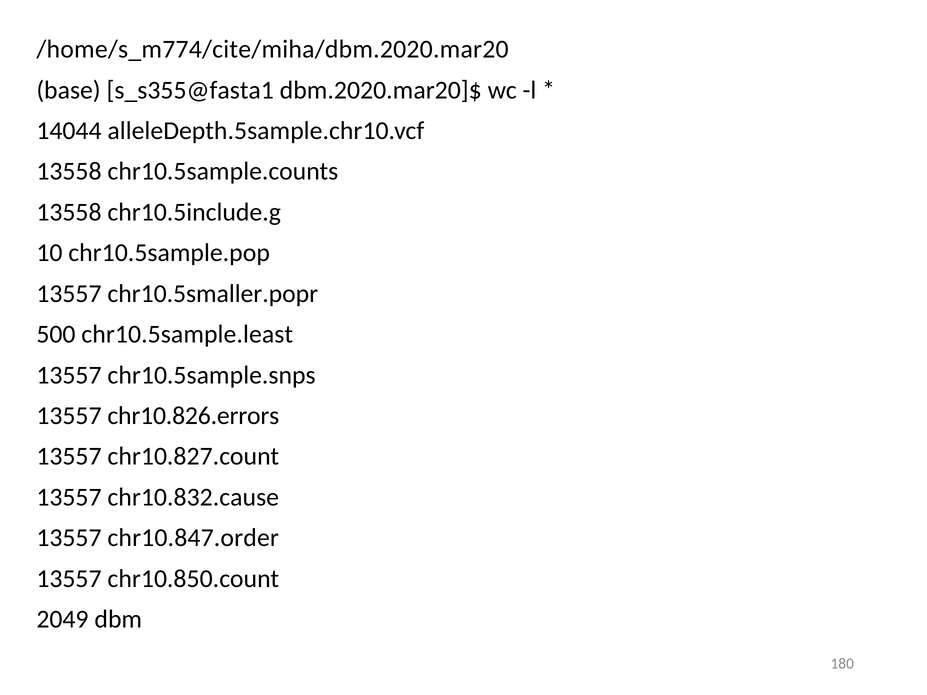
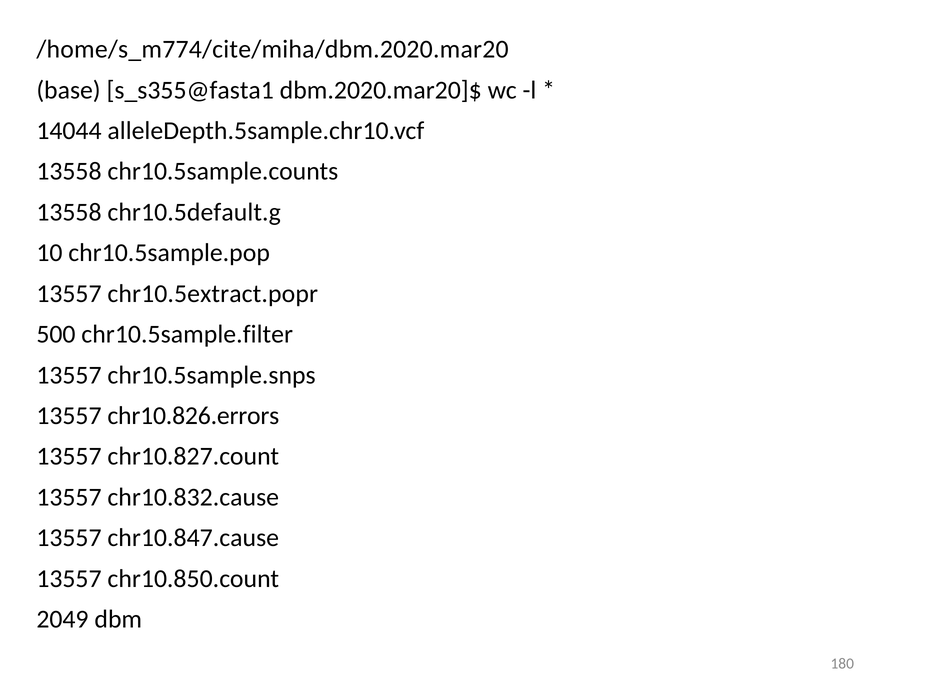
chr10.5include.g: chr10.5include.g -> chr10.5default.g
chr10.5smaller.popr: chr10.5smaller.popr -> chr10.5extract.popr
chr10.5sample.least: chr10.5sample.least -> chr10.5sample.filter
chr10.847.order: chr10.847.order -> chr10.847.cause
